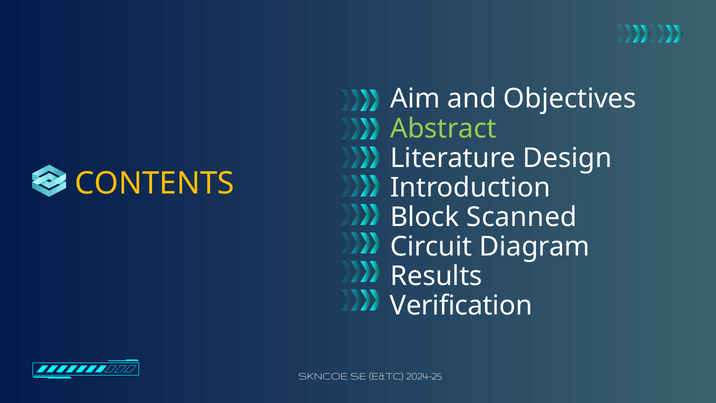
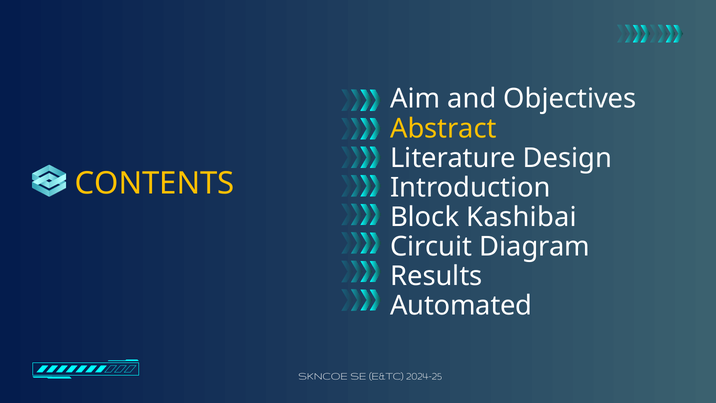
Abstract colour: light green -> yellow
Scanned: Scanned -> Kashibai
Verification: Verification -> Automated
